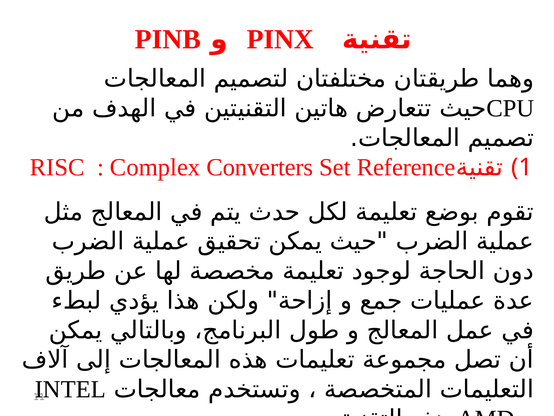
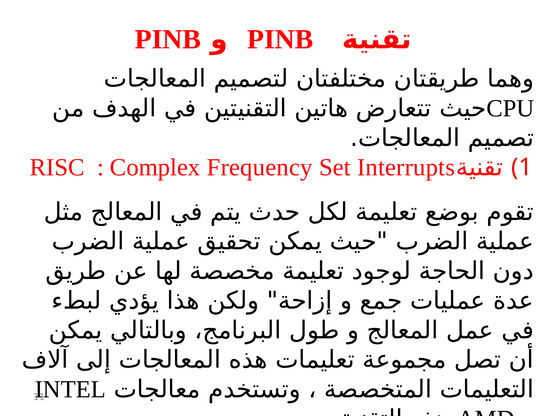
PINX at (280, 39): PINX -> PINB
Converters: Converters -> Frequency
Reference: Reference -> Interrupts
